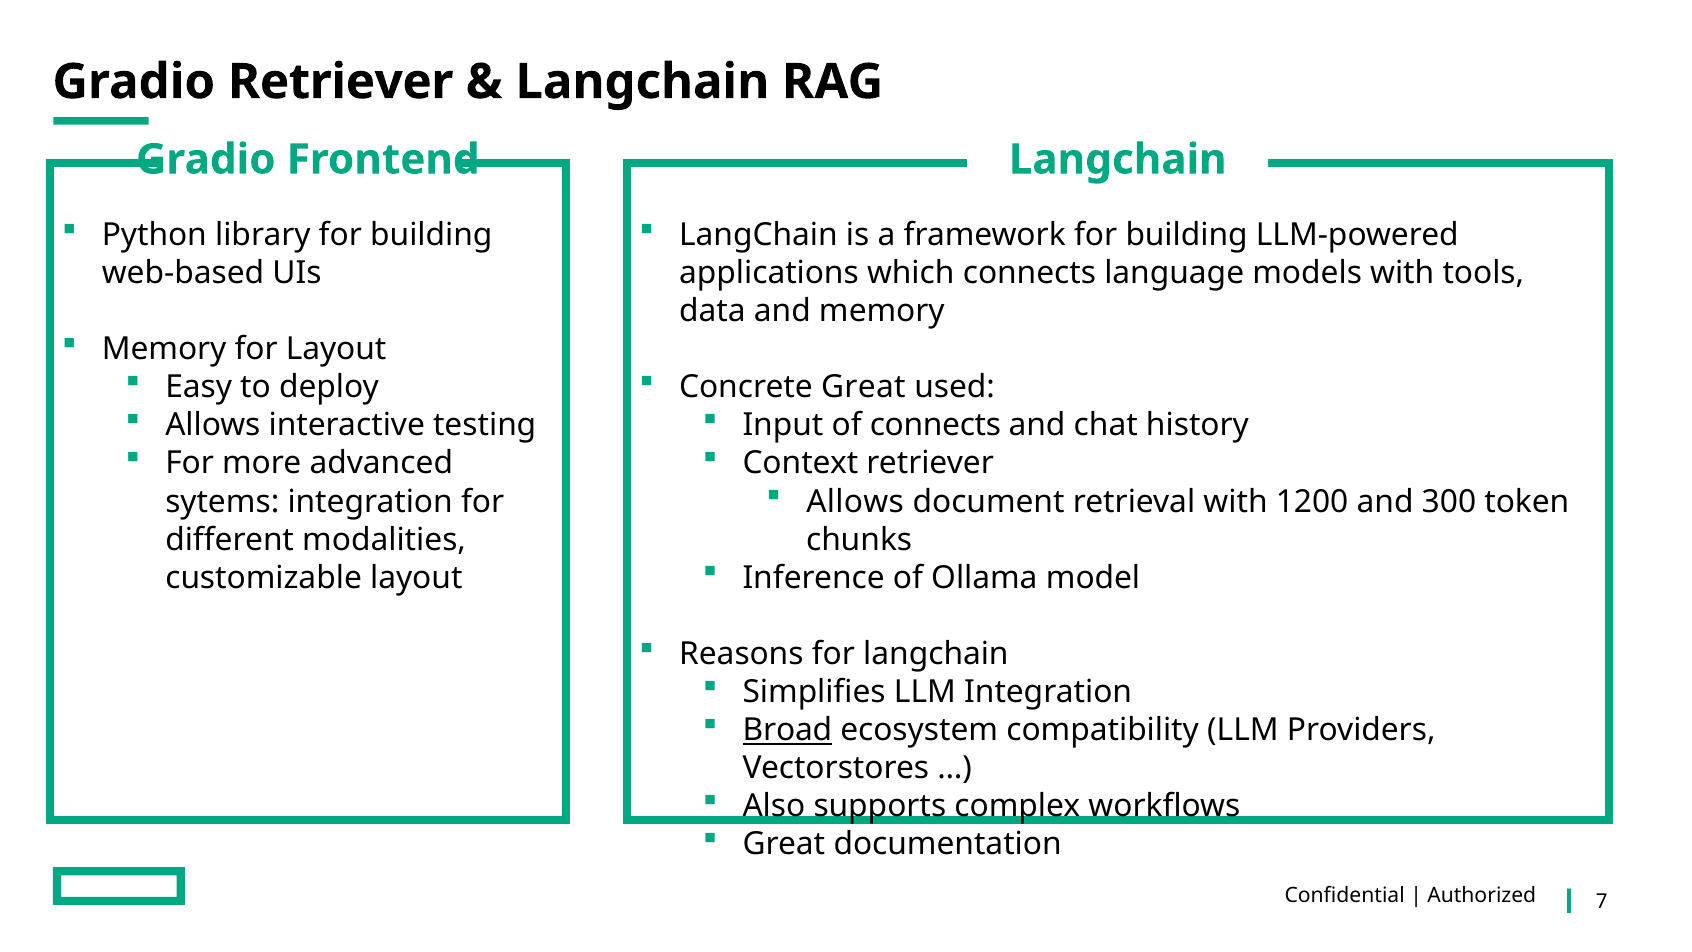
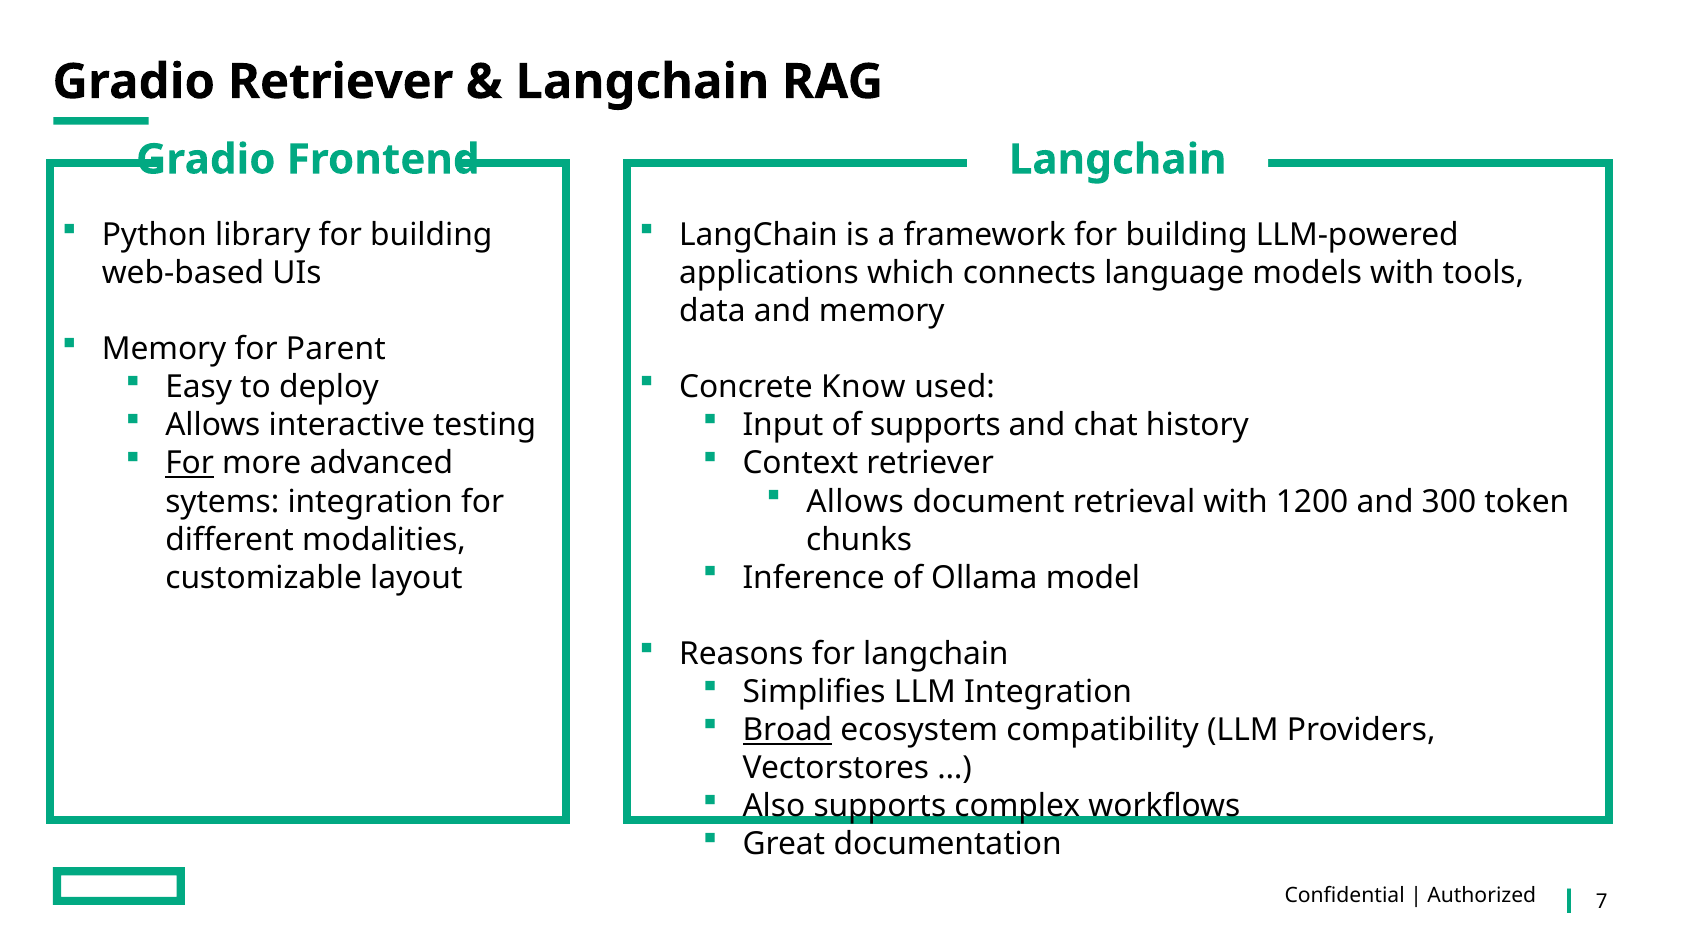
for Layout: Layout -> Parent
Concrete Great: Great -> Know
of connects: connects -> supports
For at (190, 463) underline: none -> present
